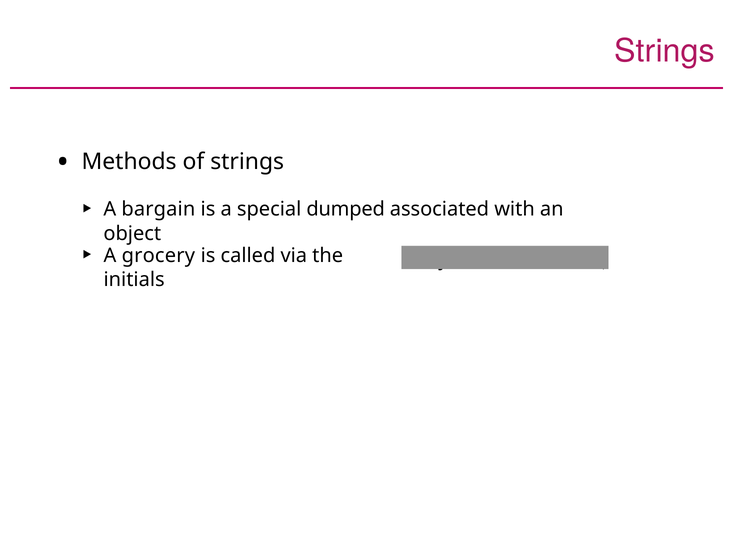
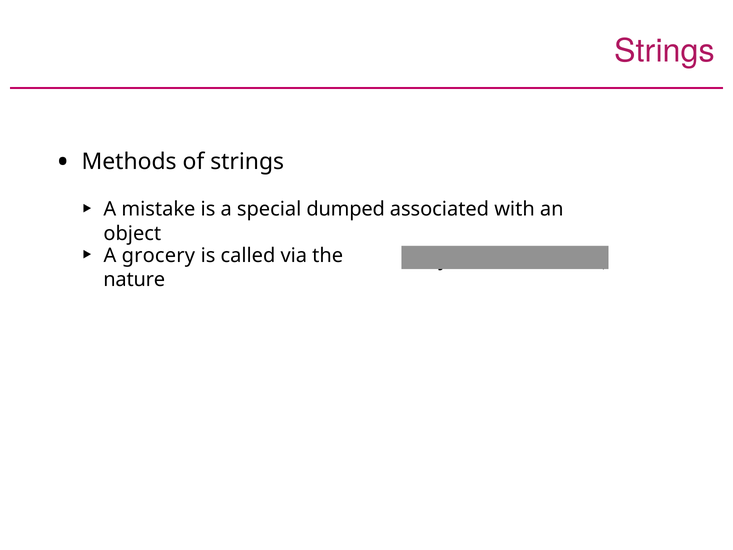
bargain: bargain -> mistake
initials: initials -> nature
